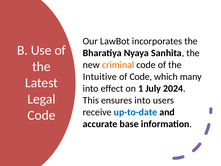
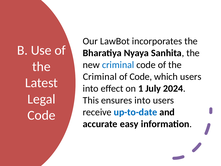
criminal at (118, 65) colour: orange -> blue
Intuitive at (100, 77): Intuitive -> Criminal
which many: many -> users
base: base -> easy
